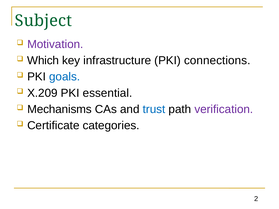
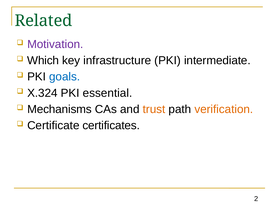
Subject: Subject -> Related
connections: connections -> intermediate
X.209: X.209 -> X.324
trust colour: blue -> orange
verification colour: purple -> orange
categories: categories -> certificates
